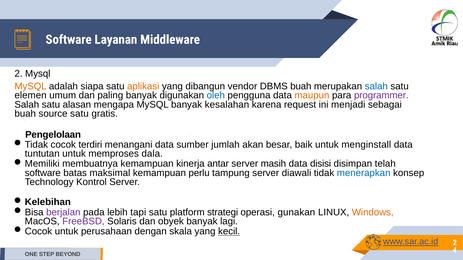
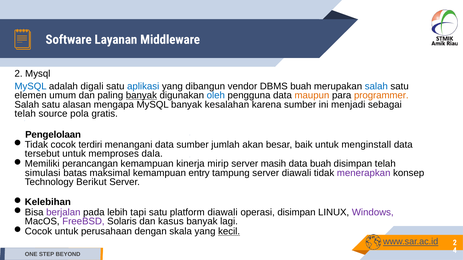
MySQL at (31, 86) colour: orange -> blue
siapa: siapa -> digali
aplikasi colour: orange -> blue
banyak at (141, 96) underline: none -> present
programmer colour: purple -> orange
karena request: request -> sumber
buah at (25, 114): buah -> telah
source satu: satu -> pola
tuntutan: tuntutan -> tersebut
membuatnya: membuatnya -> perancangan
antar: antar -> mirip
data disisi: disisi -> buah
software at (43, 173): software -> simulasi
perlu: perlu -> entry
menerapkan colour: blue -> purple
Kontrol: Kontrol -> Berikut
platform strategi: strategi -> diawali
operasi gunakan: gunakan -> disimpan
Windows colour: orange -> purple
obyek: obyek -> kasus
